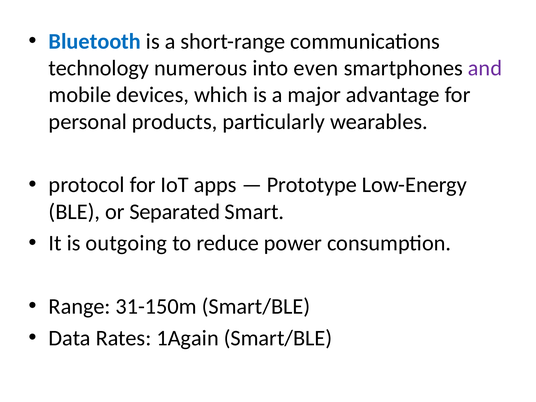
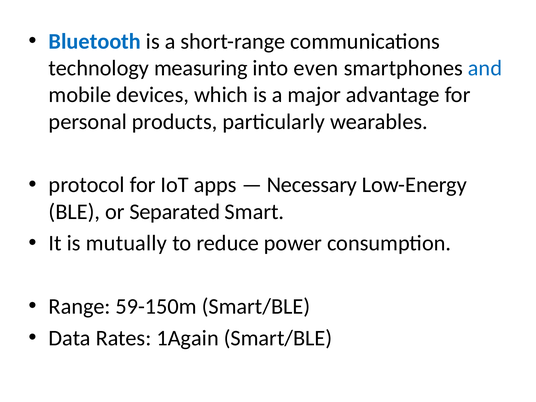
numerous: numerous -> measuring
and colour: purple -> blue
Prototype: Prototype -> Necessary
outgoing: outgoing -> mutually
31-150m: 31-150m -> 59-150m
